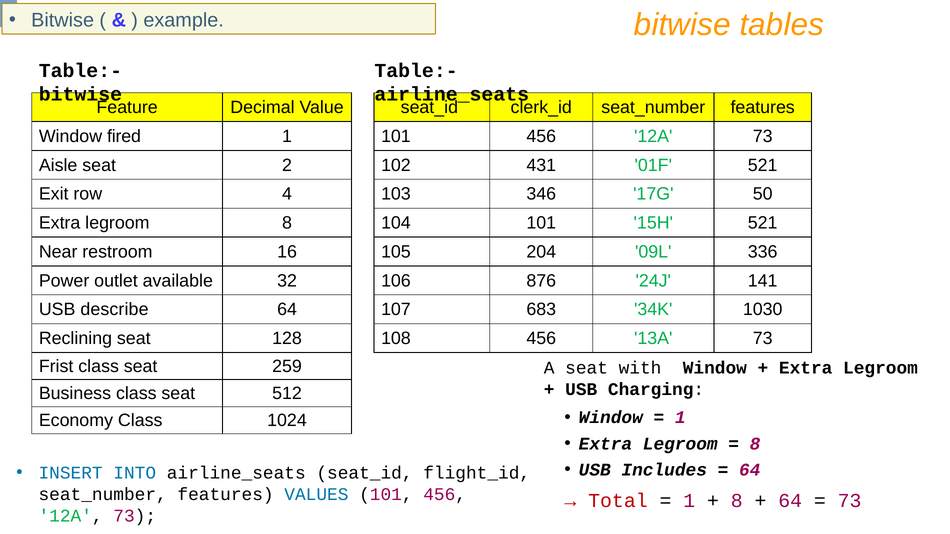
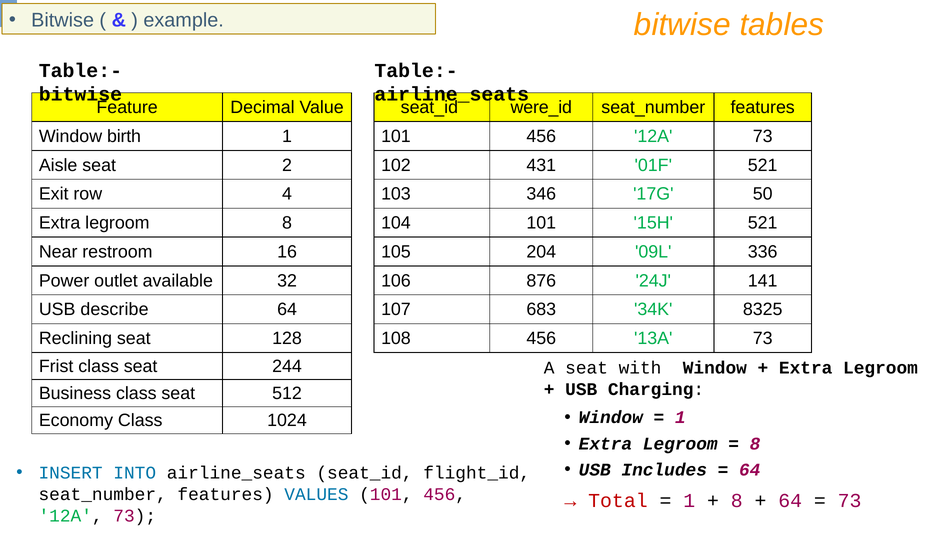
clerk_id: clerk_id -> were_id
fired: fired -> birth
1030: 1030 -> 8325
259: 259 -> 244
